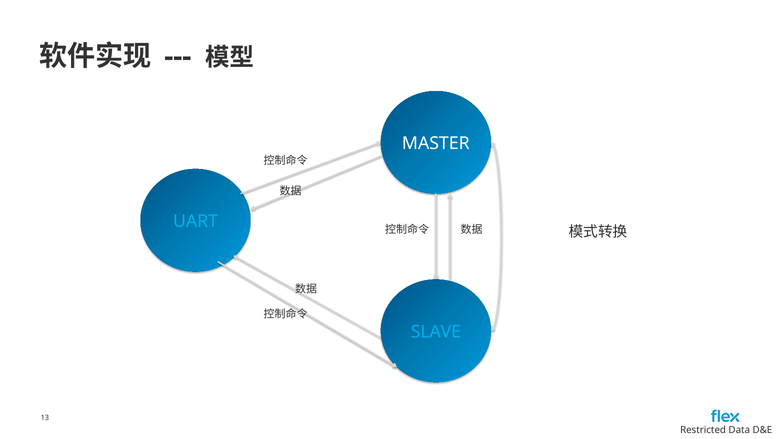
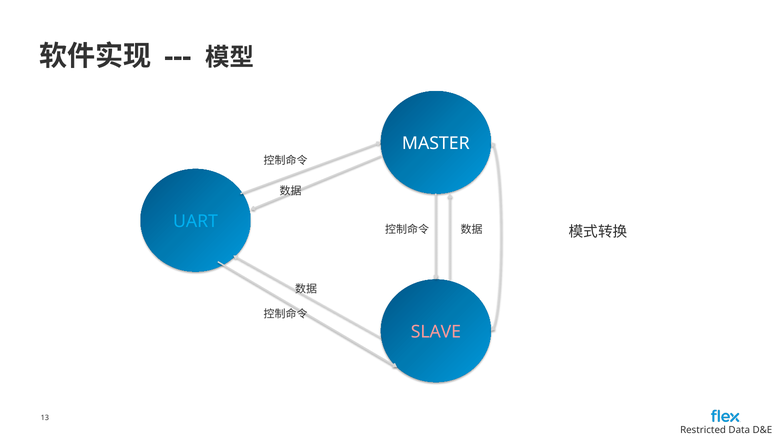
SLAVE colour: light blue -> pink
